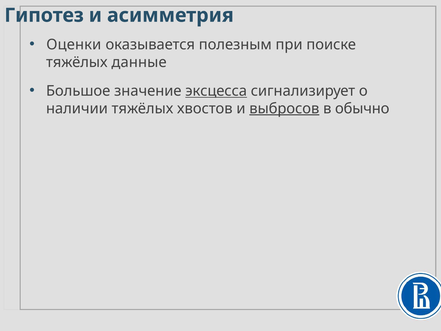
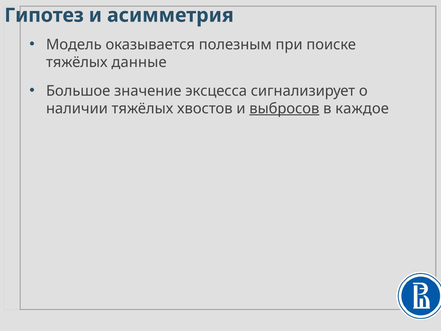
Оценки: Оценки -> Модель
эксцесса underline: present -> none
обычно: обычно -> каждое
